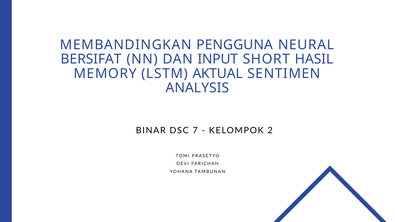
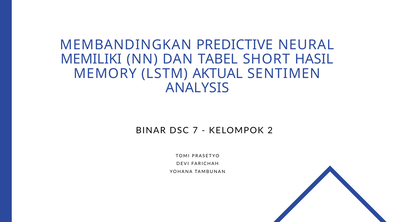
PENGGUNA: PENGGUNA -> PREDICTIVE
BERSIFAT: BERSIFAT -> MEMILIKI
INPUT: INPUT -> TABEL
